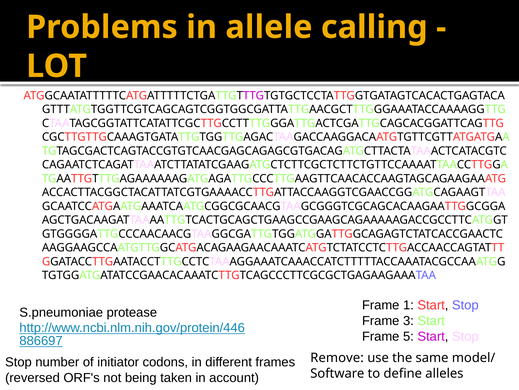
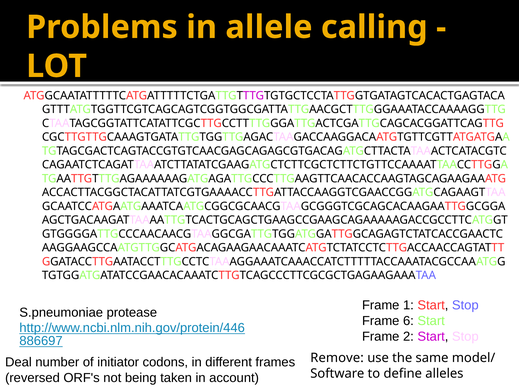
3: 3 -> 6
5: 5 -> 2
Stop at (18, 361): Stop -> Deal
